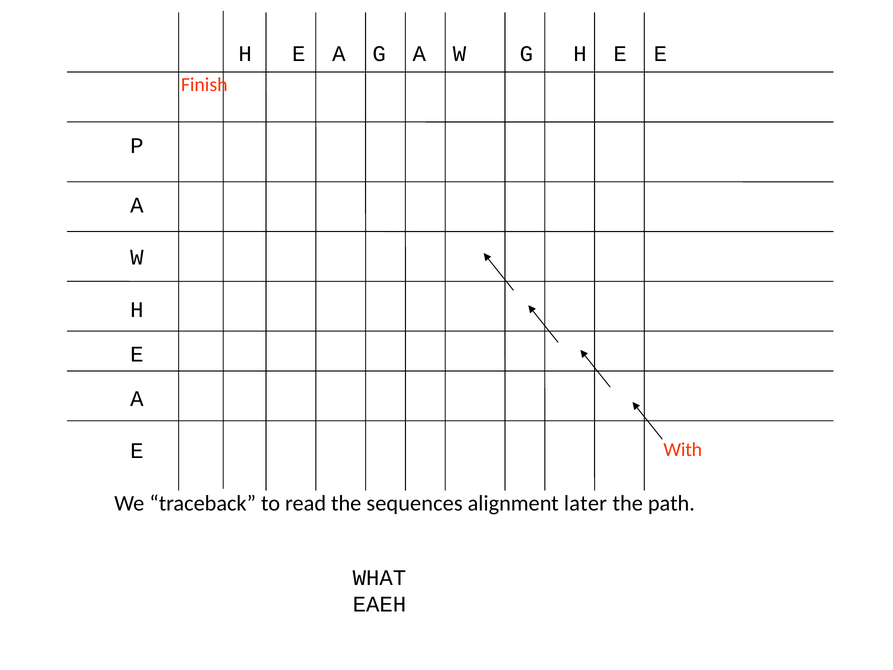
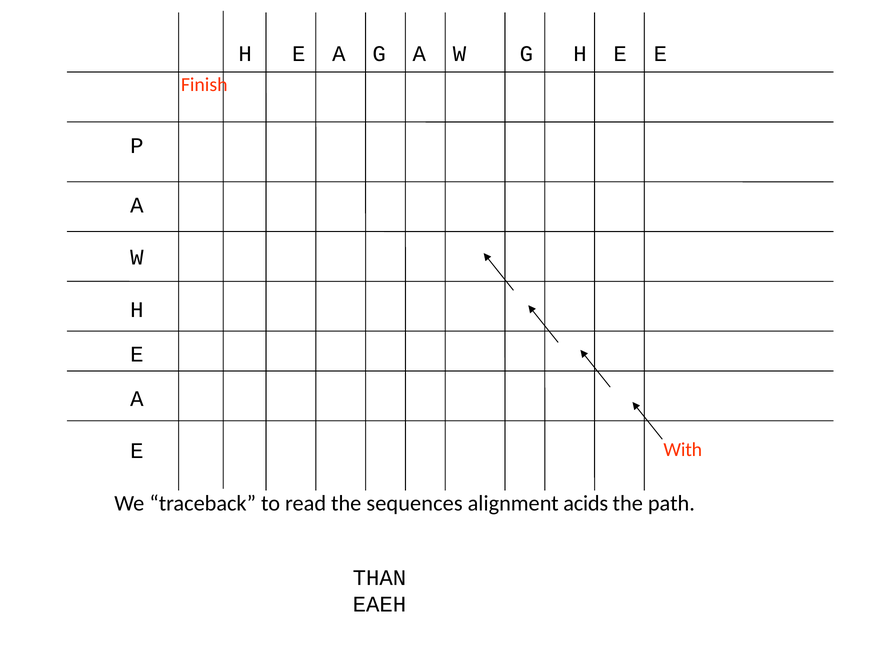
later: later -> acids
WHAT: WHAT -> THAN
